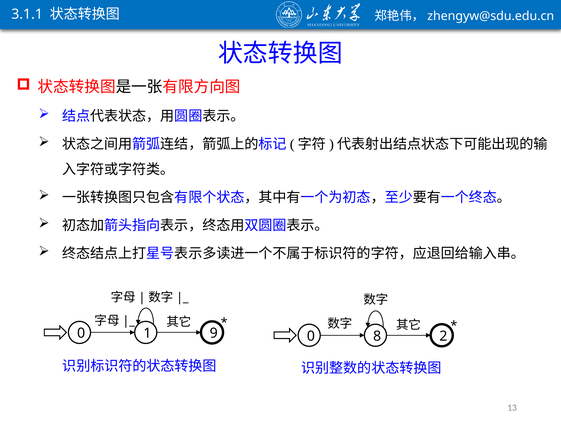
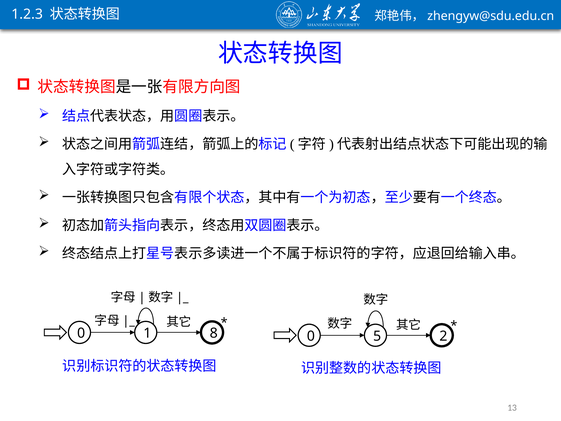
3.1.1: 3.1.1 -> 1.2.3
9: 9 -> 8
8: 8 -> 5
